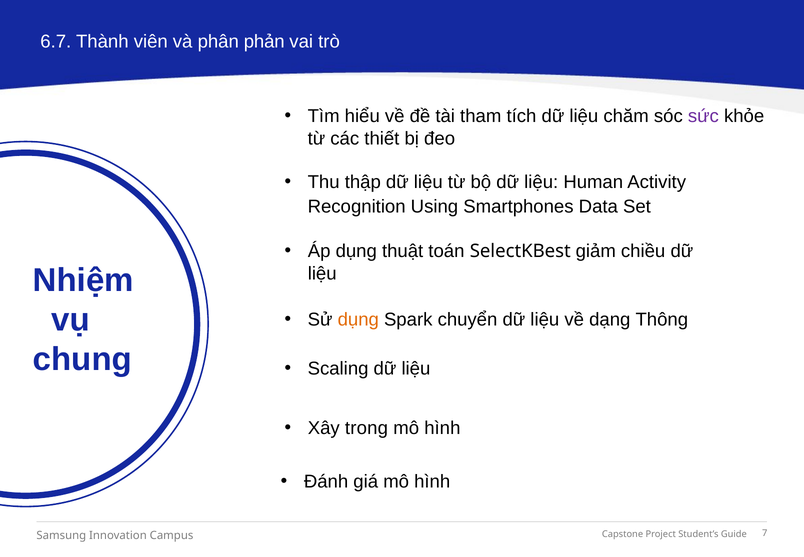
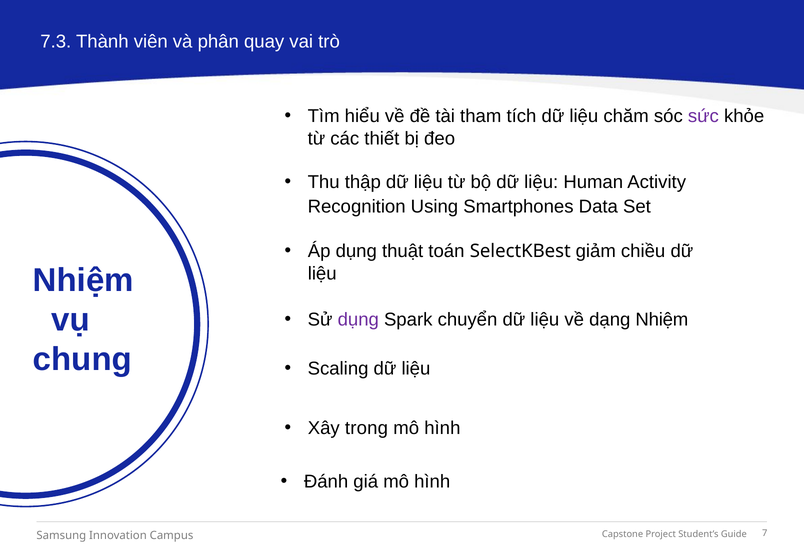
6.7: 6.7 -> 7.3
phản: phản -> quay
dụng at (358, 319) colour: orange -> purple
dạng Thông: Thông -> Nhiệm
